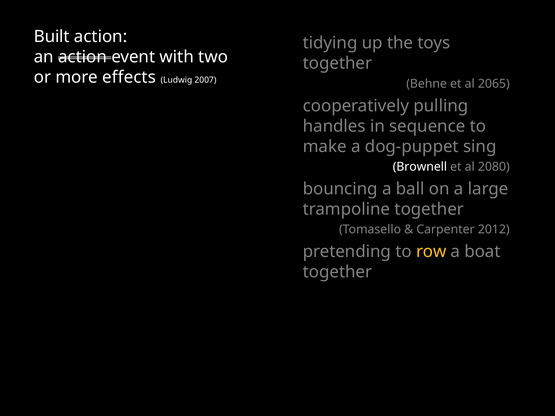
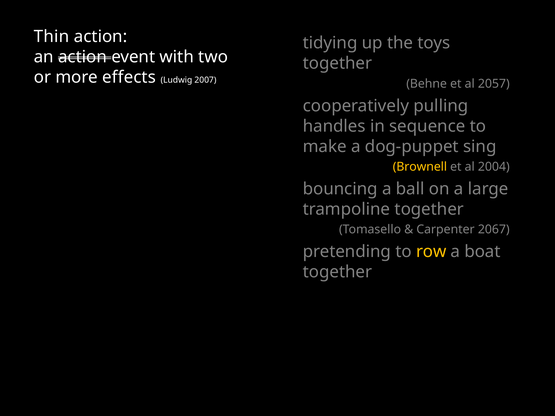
Built: Built -> Thin
2065: 2065 -> 2057
Brownell colour: white -> yellow
2080: 2080 -> 2004
2012: 2012 -> 2067
